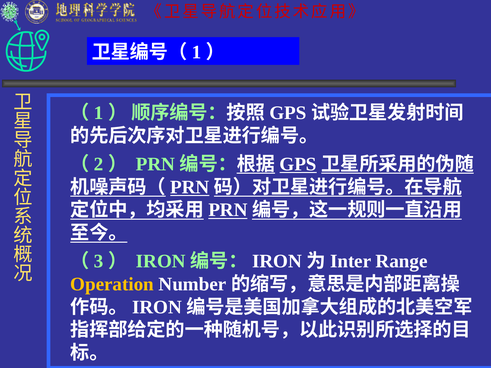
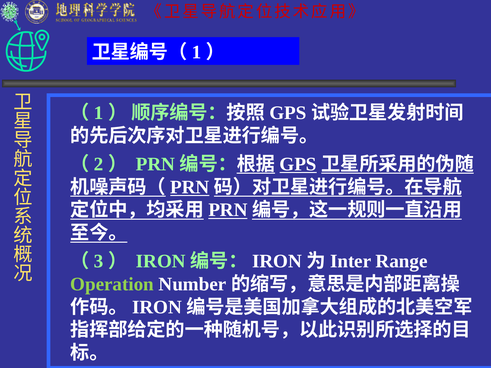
Operation colour: yellow -> light green
